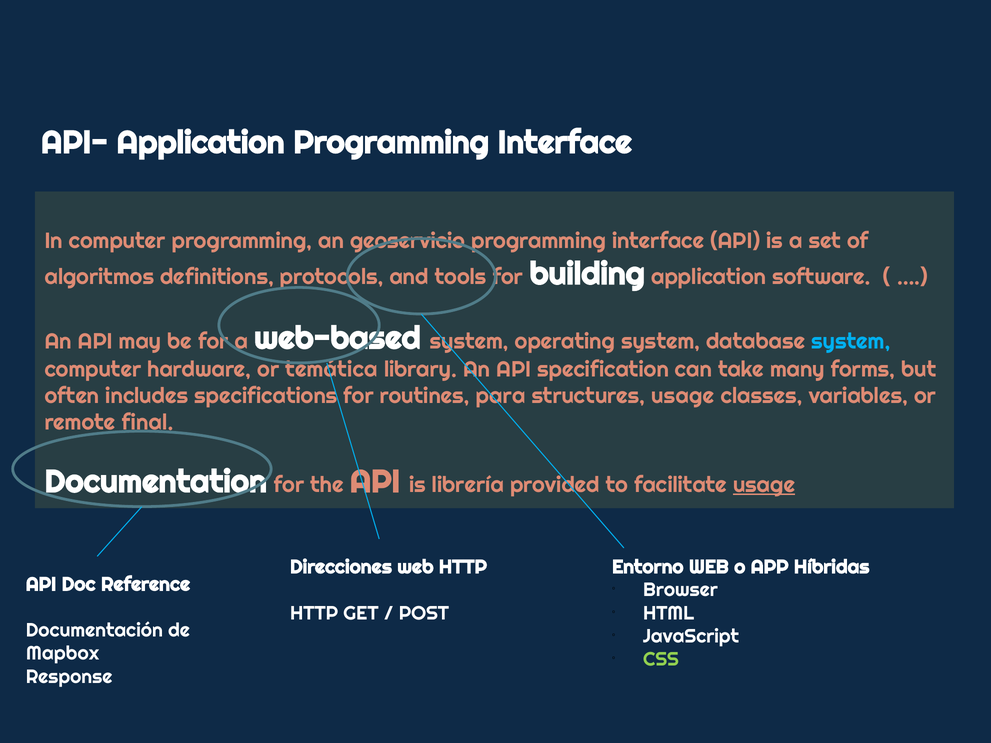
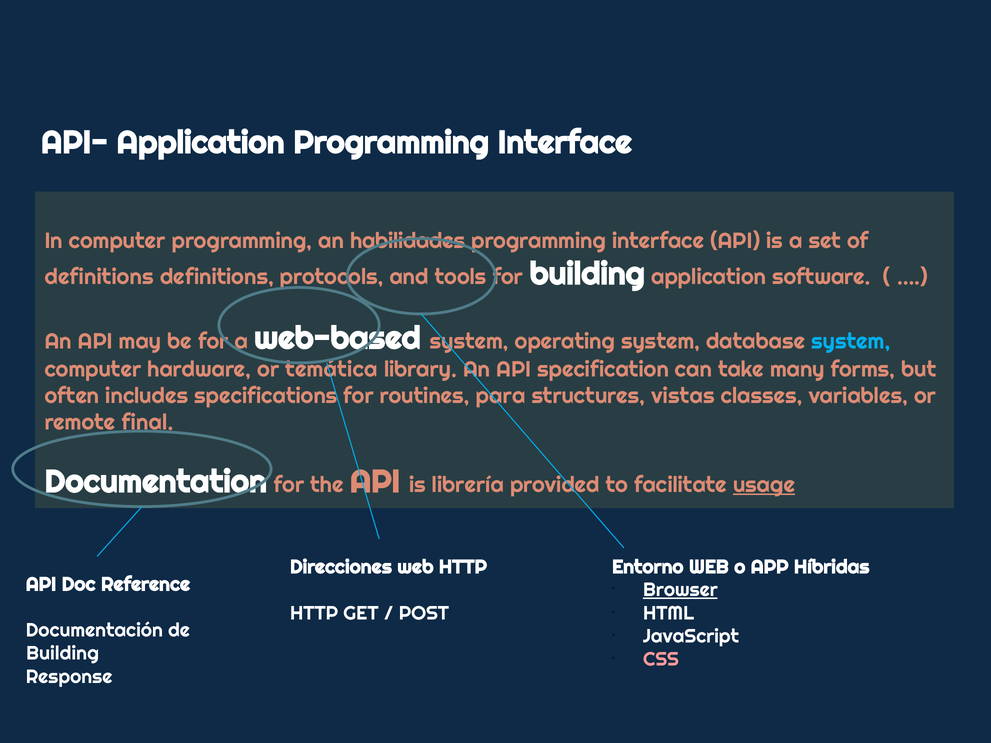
geoservicio: geoservicio -> habilidades
algoritmos at (99, 277): algoritmos -> definitions
structures usage: usage -> vistas
Browser underline: none -> present
Mapbox at (63, 654): Mapbox -> Building
CSS colour: light green -> pink
